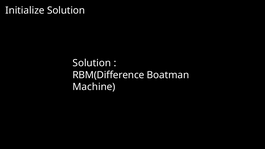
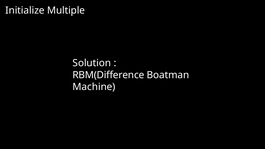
Initialize Solution: Solution -> Multiple
